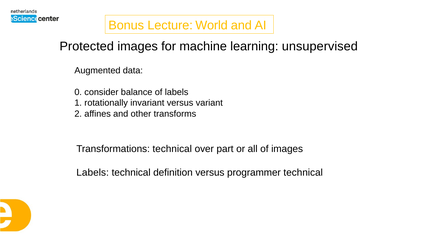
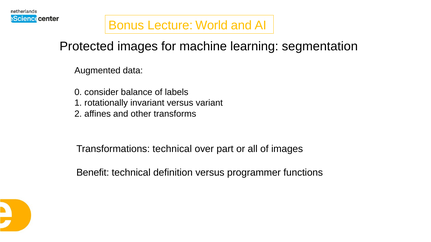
unsupervised: unsupervised -> segmentation
Labels at (93, 173): Labels -> Benefit
programmer technical: technical -> functions
